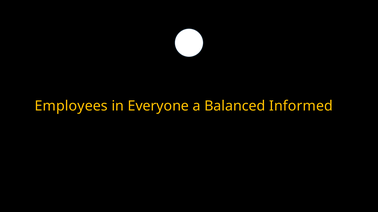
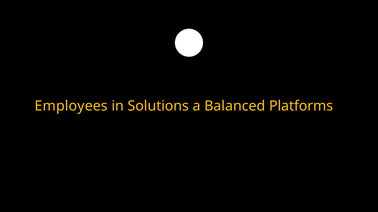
Everyone: Everyone -> Solutions
Informed: Informed -> Platforms
